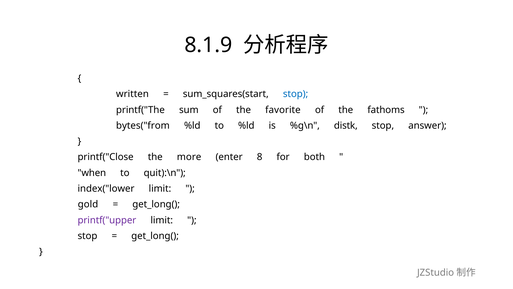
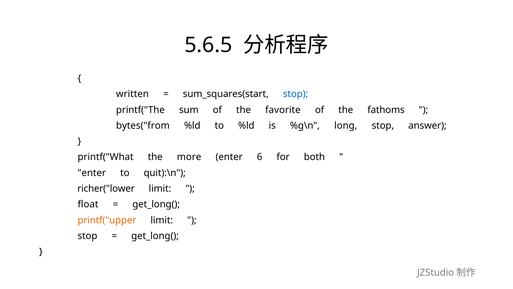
8.1.9: 8.1.9 -> 5.6.5
distk: distk -> long
printf("Close: printf("Close -> printf("What
8: 8 -> 6
when at (92, 173): when -> enter
index("lower: index("lower -> richer("lower
gold: gold -> float
printf("upper colour: purple -> orange
